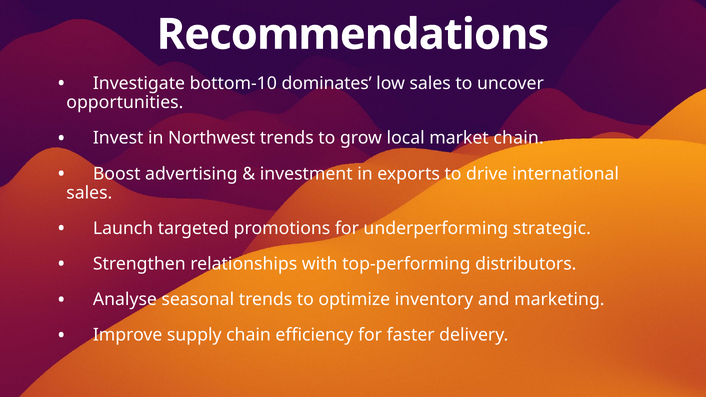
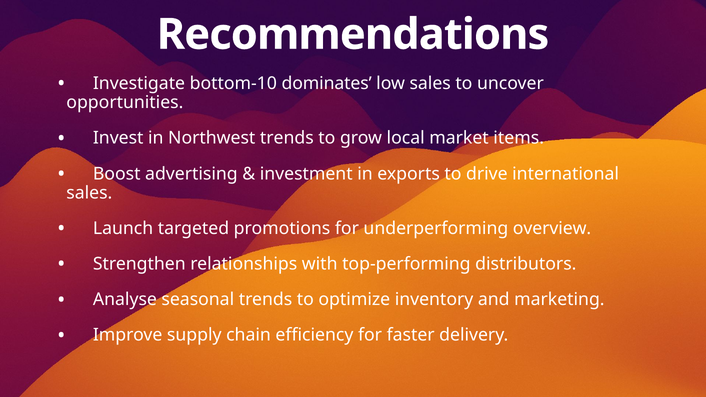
market chain: chain -> items
strategic: strategic -> overview
